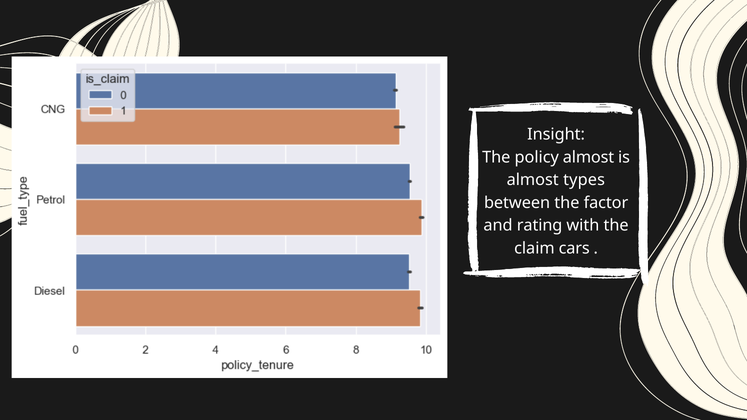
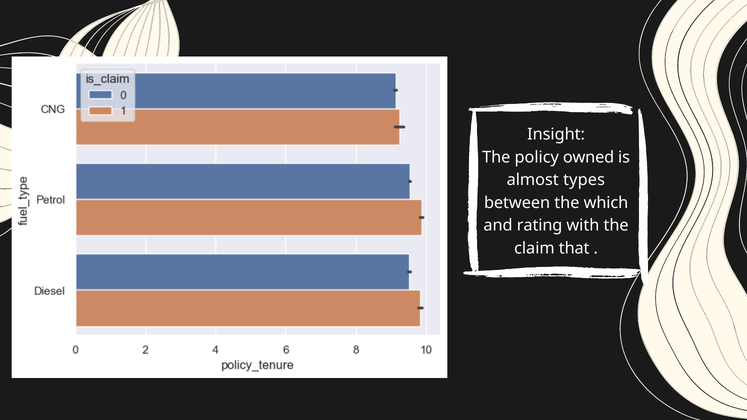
policy almost: almost -> owned
factor: factor -> which
cars: cars -> that
